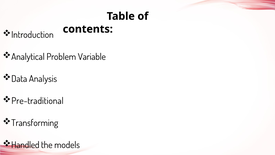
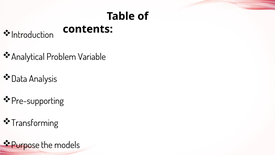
Pre-traditional: Pre-traditional -> Pre-supporting
Handled: Handled -> Purpose
